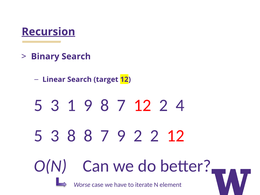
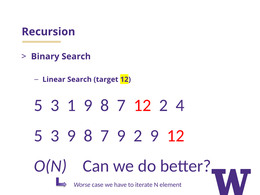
Recursion underline: present -> none
3 8: 8 -> 9
2 2: 2 -> 9
